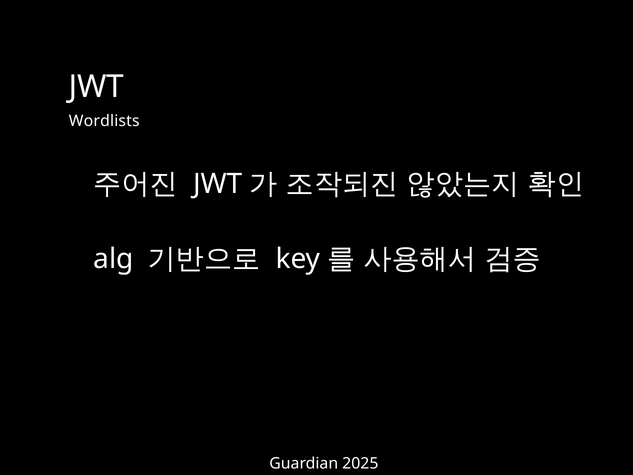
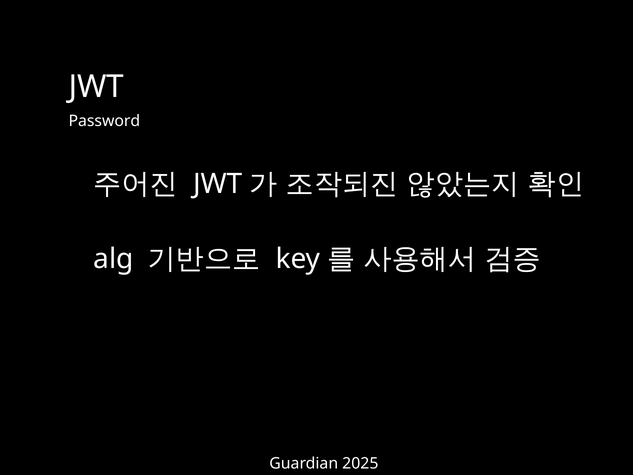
Wordlists: Wordlists -> Password
